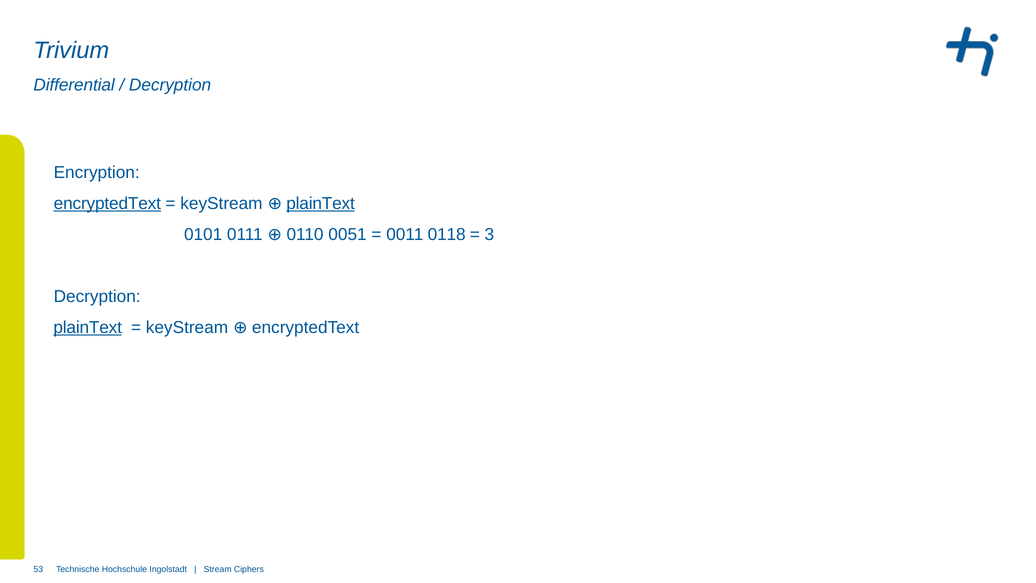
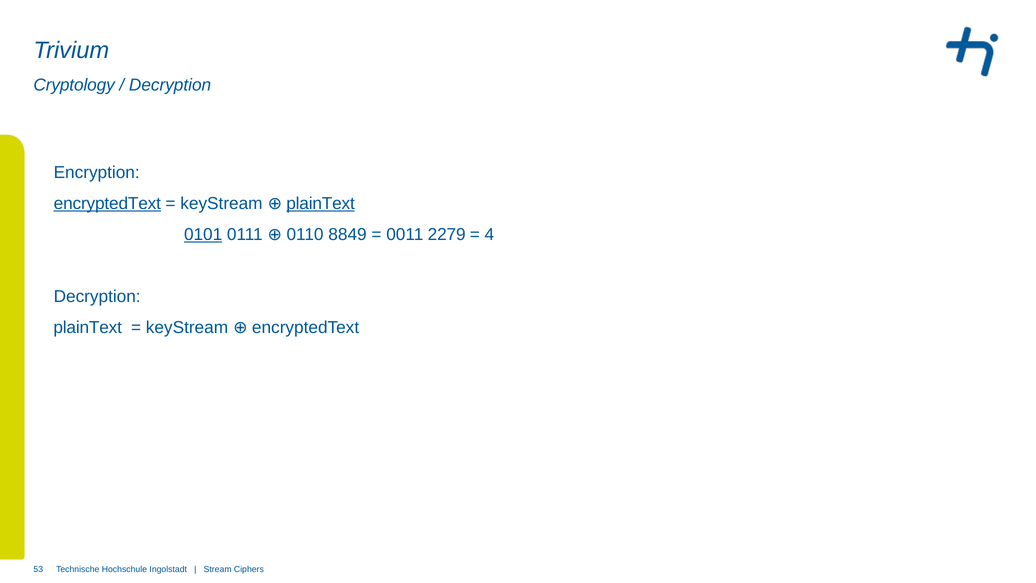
Differential: Differential -> Cryptology
0101 underline: none -> present
0051: 0051 -> 8849
0118: 0118 -> 2279
3: 3 -> 4
plainText at (88, 328) underline: present -> none
